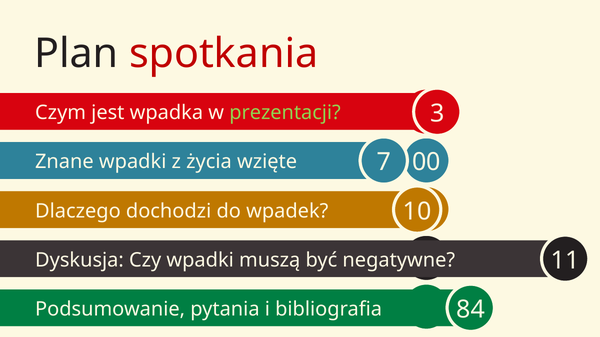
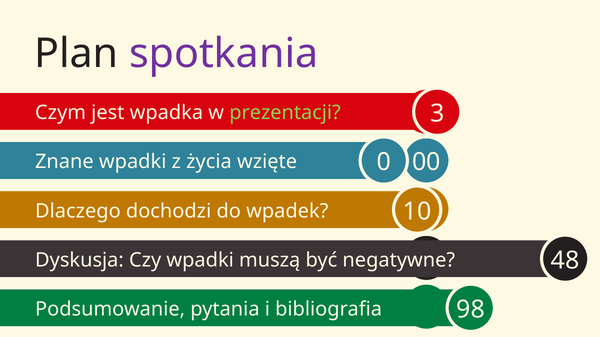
spotkania colour: red -> purple
7: 7 -> 0
11: 11 -> 48
84: 84 -> 98
